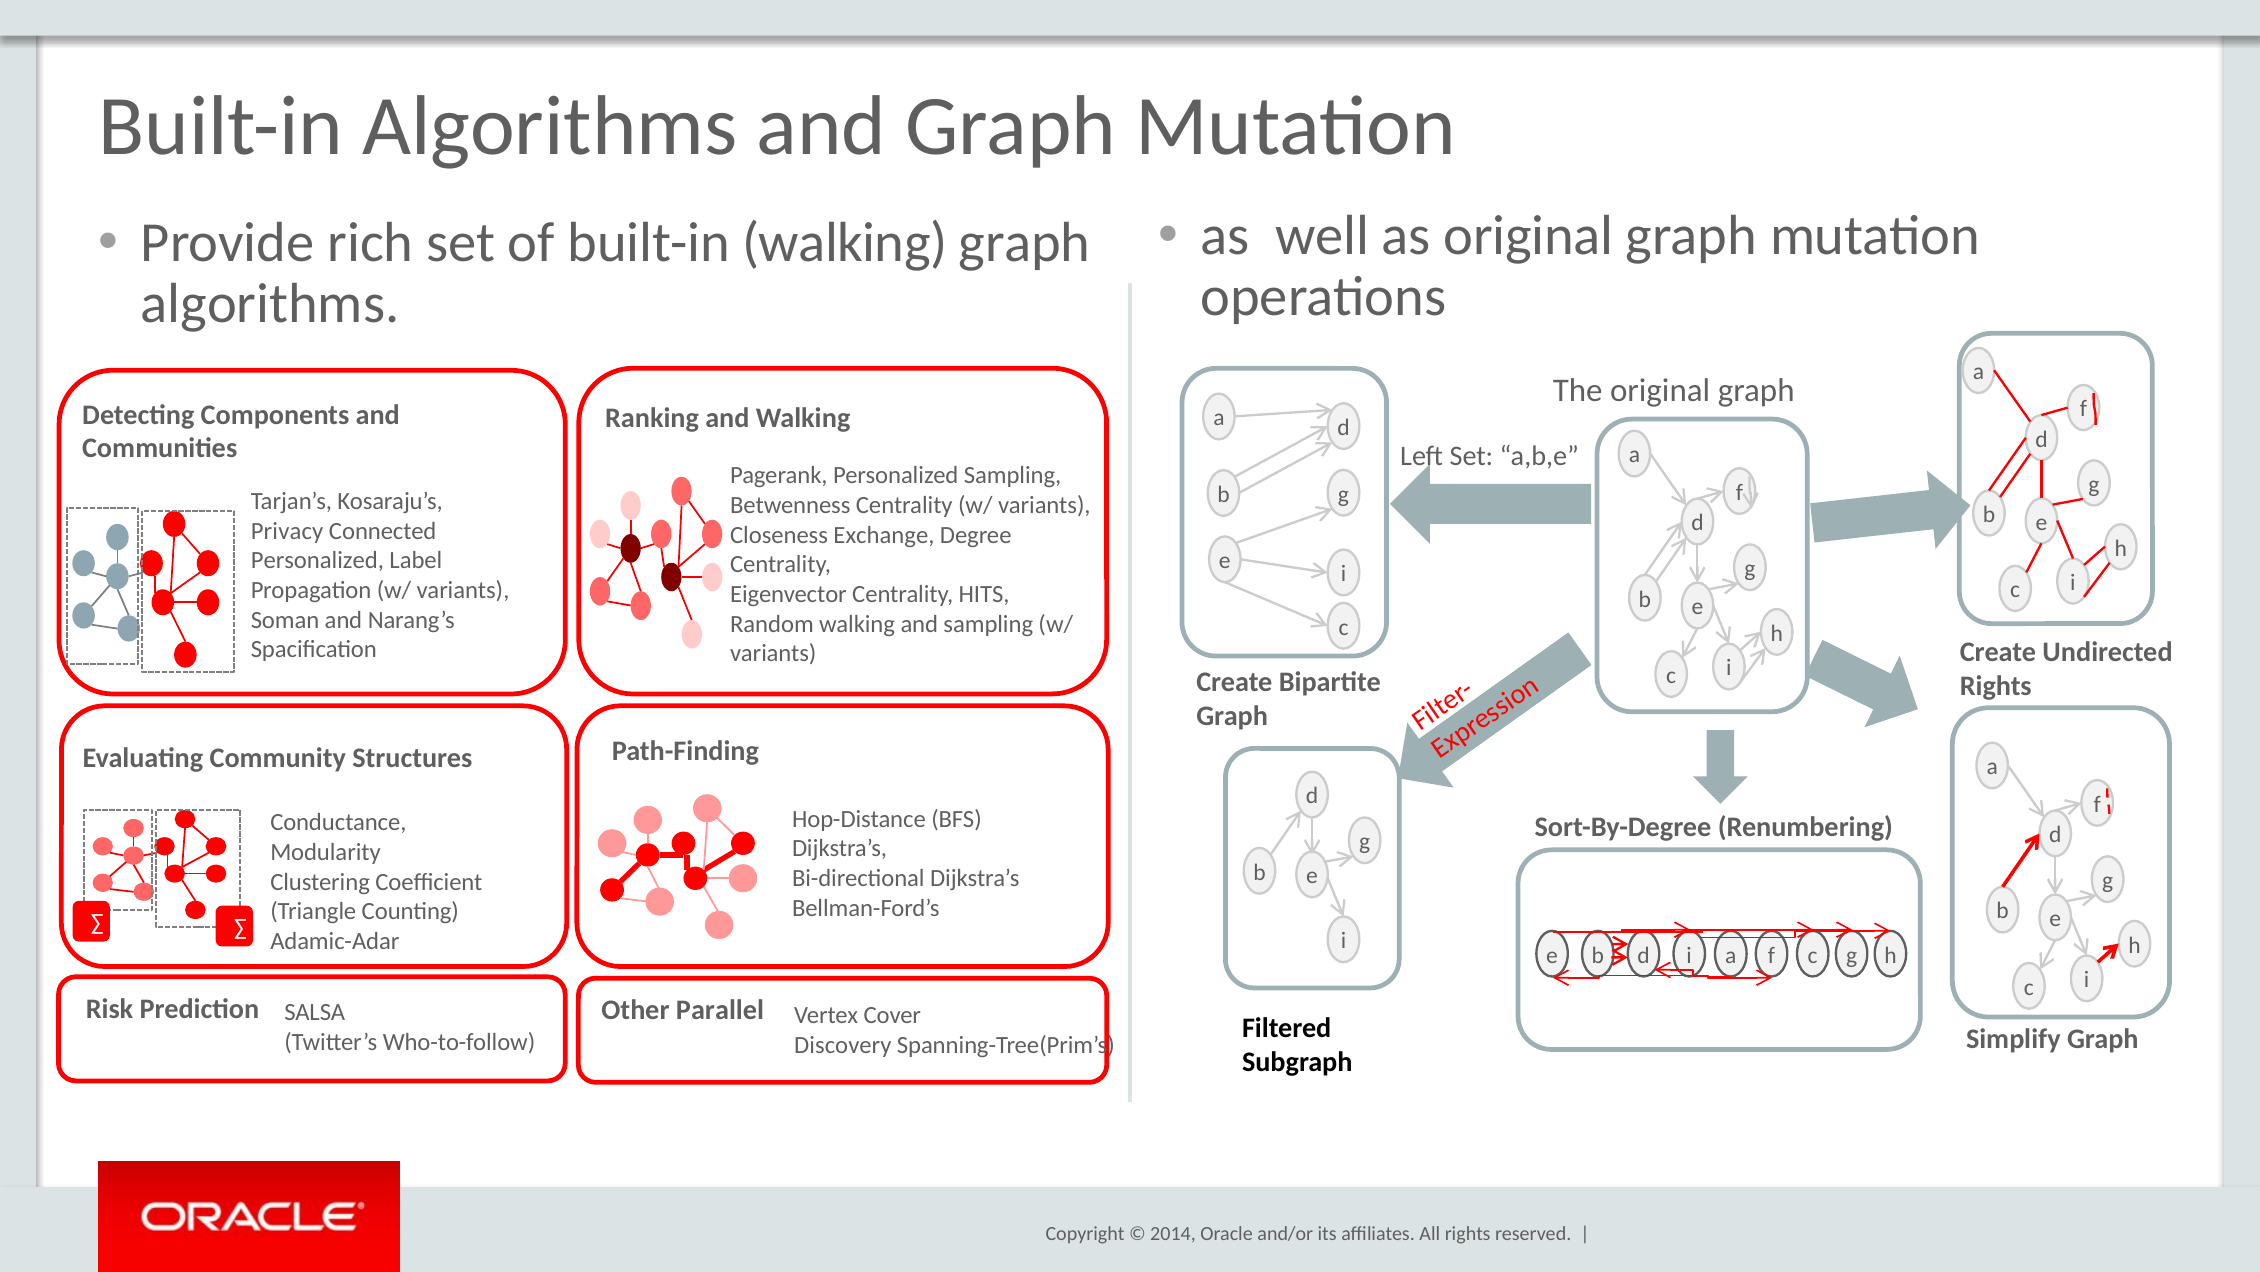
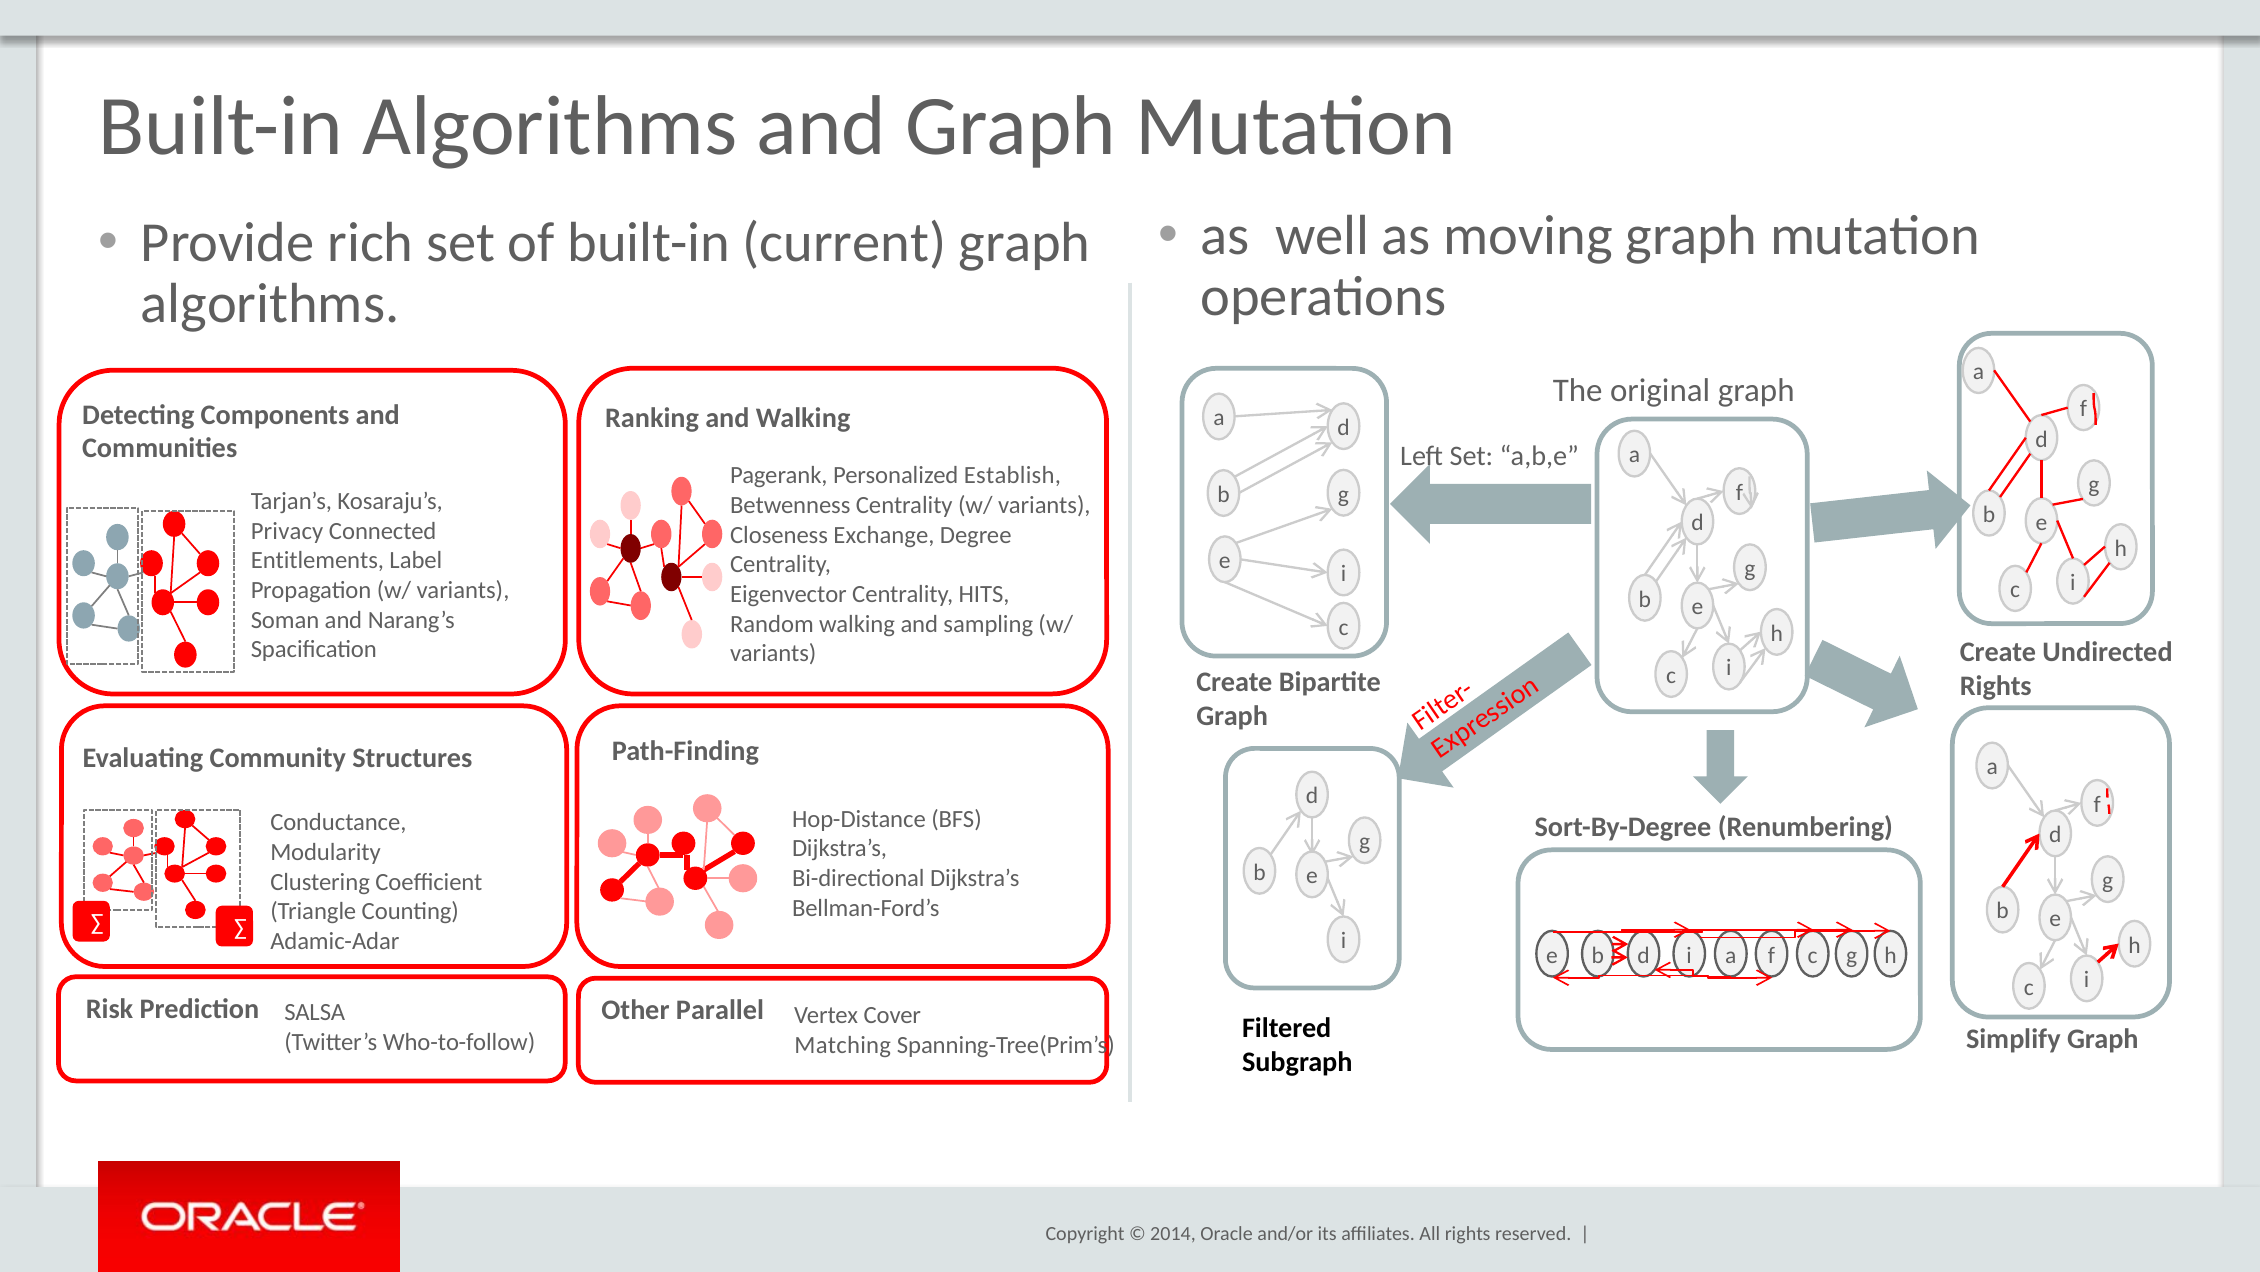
as original: original -> moving
built-in walking: walking -> current
Personalized Sampling: Sampling -> Establish
Personalized at (317, 561): Personalized -> Entitlements
Discovery: Discovery -> Matching
